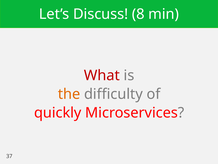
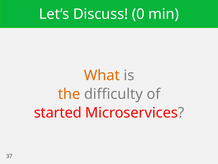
8: 8 -> 0
What colour: red -> orange
quickly: quickly -> started
